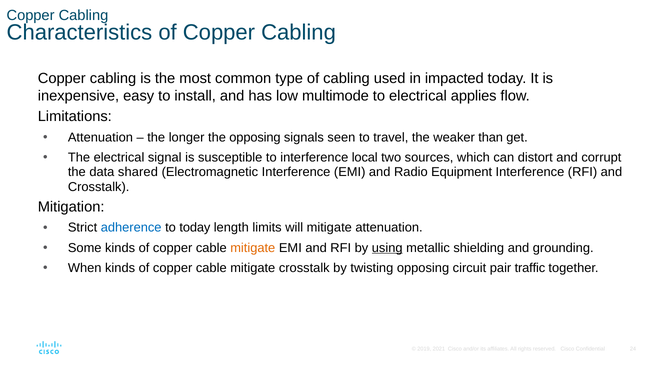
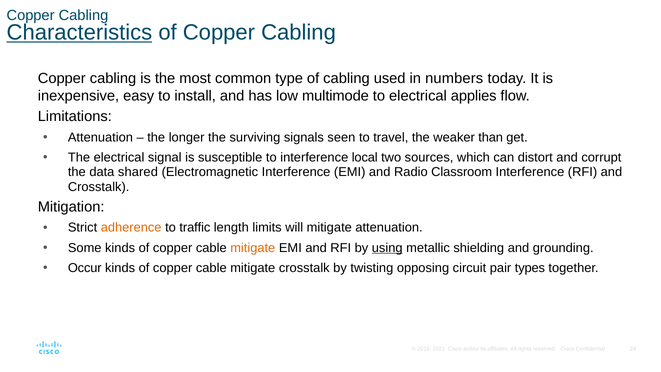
Characteristics underline: none -> present
impacted: impacted -> numbers
the opposing: opposing -> surviving
Equipment: Equipment -> Classroom
adherence colour: blue -> orange
to today: today -> traffic
When: When -> Occur
traffic: traffic -> types
